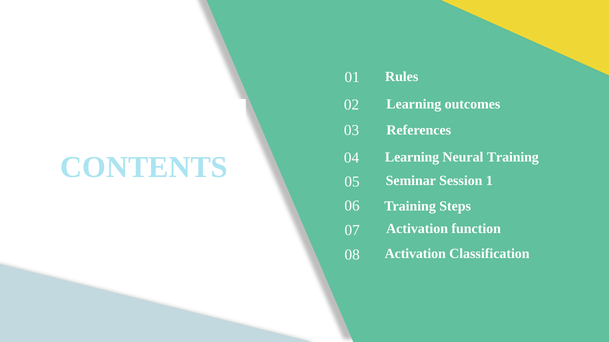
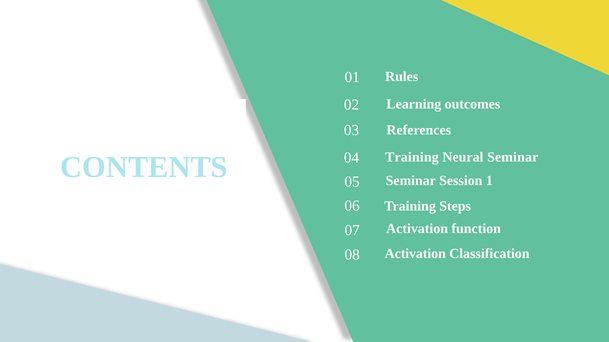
Learning at (412, 158): Learning -> Training
Neural Training: Training -> Seminar
